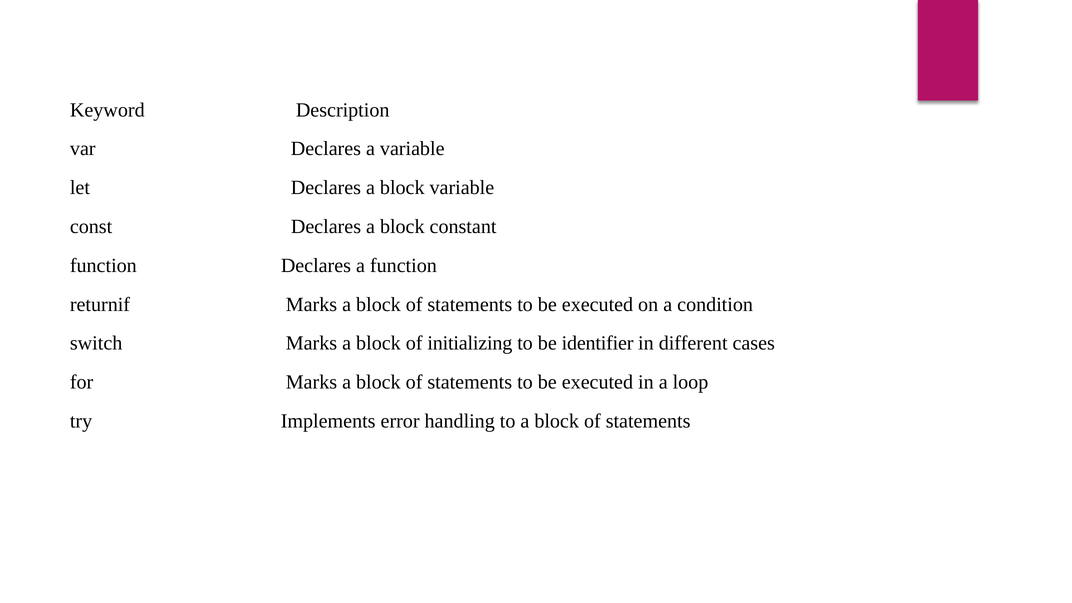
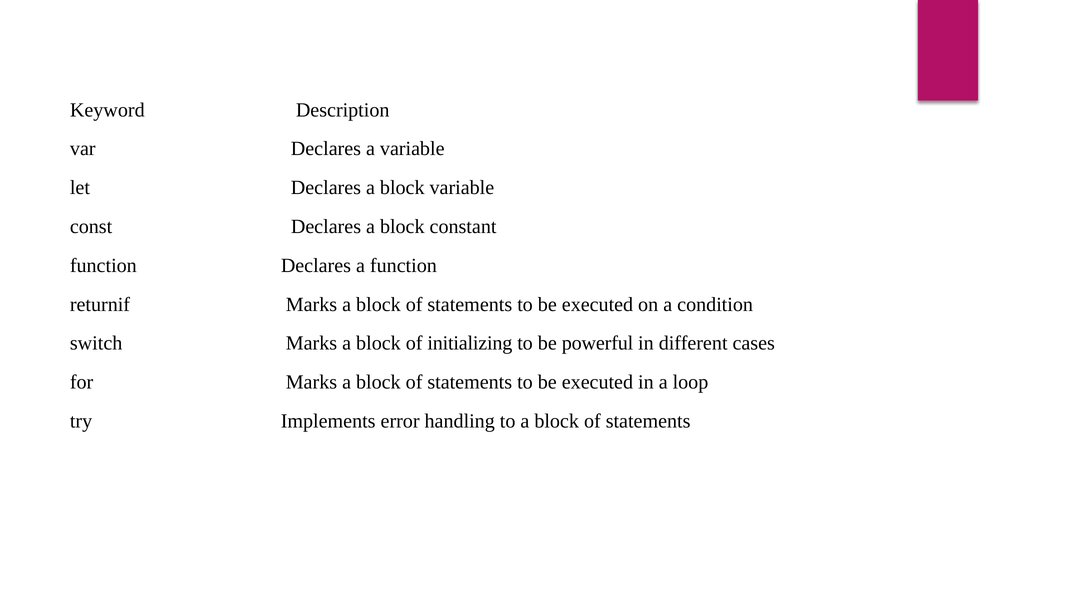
identifier: identifier -> powerful
